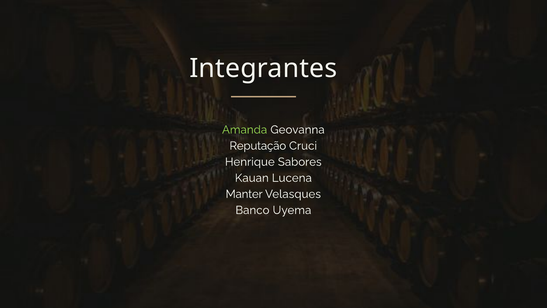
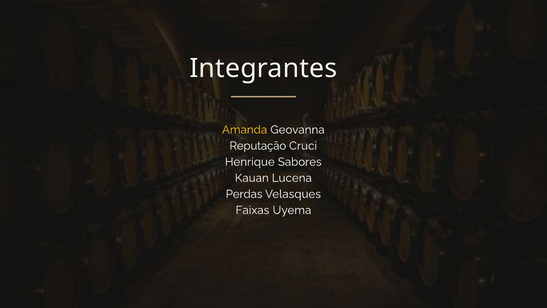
Amanda colour: light green -> yellow
Manter: Manter -> Perdas
Banco: Banco -> Faixas
